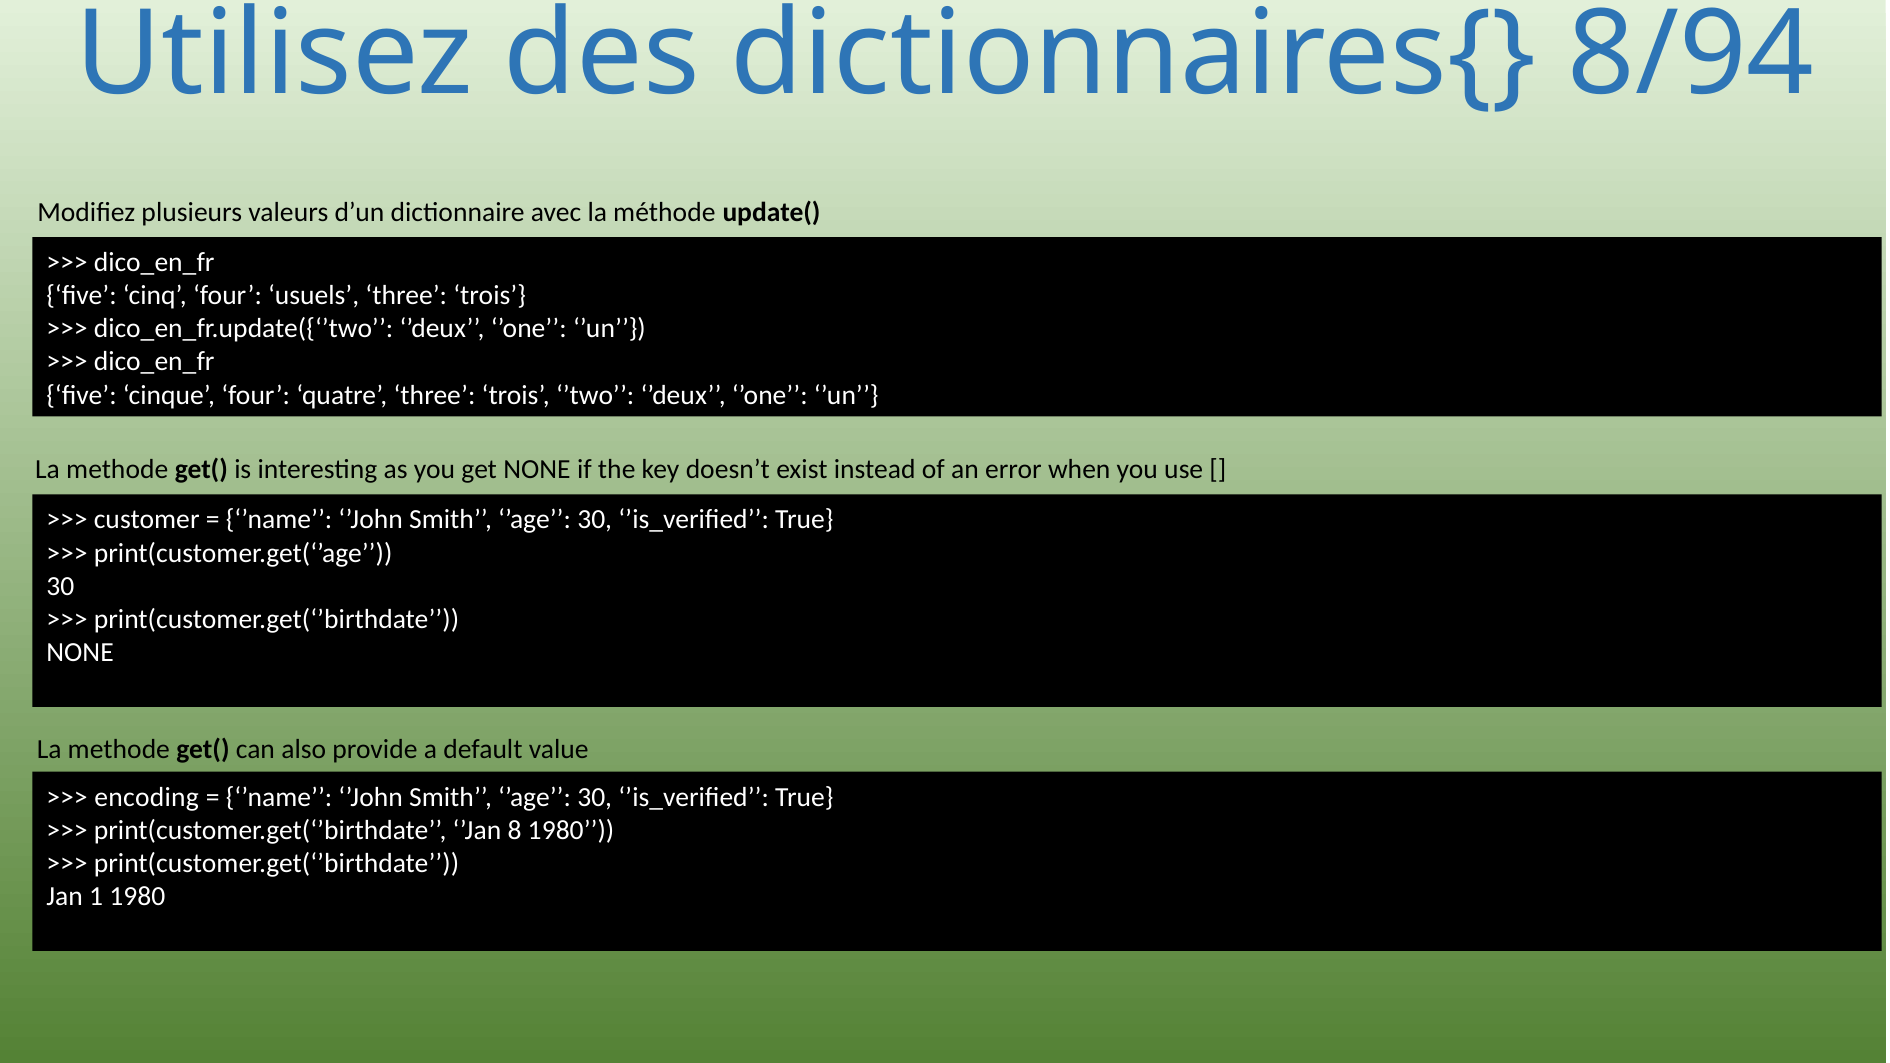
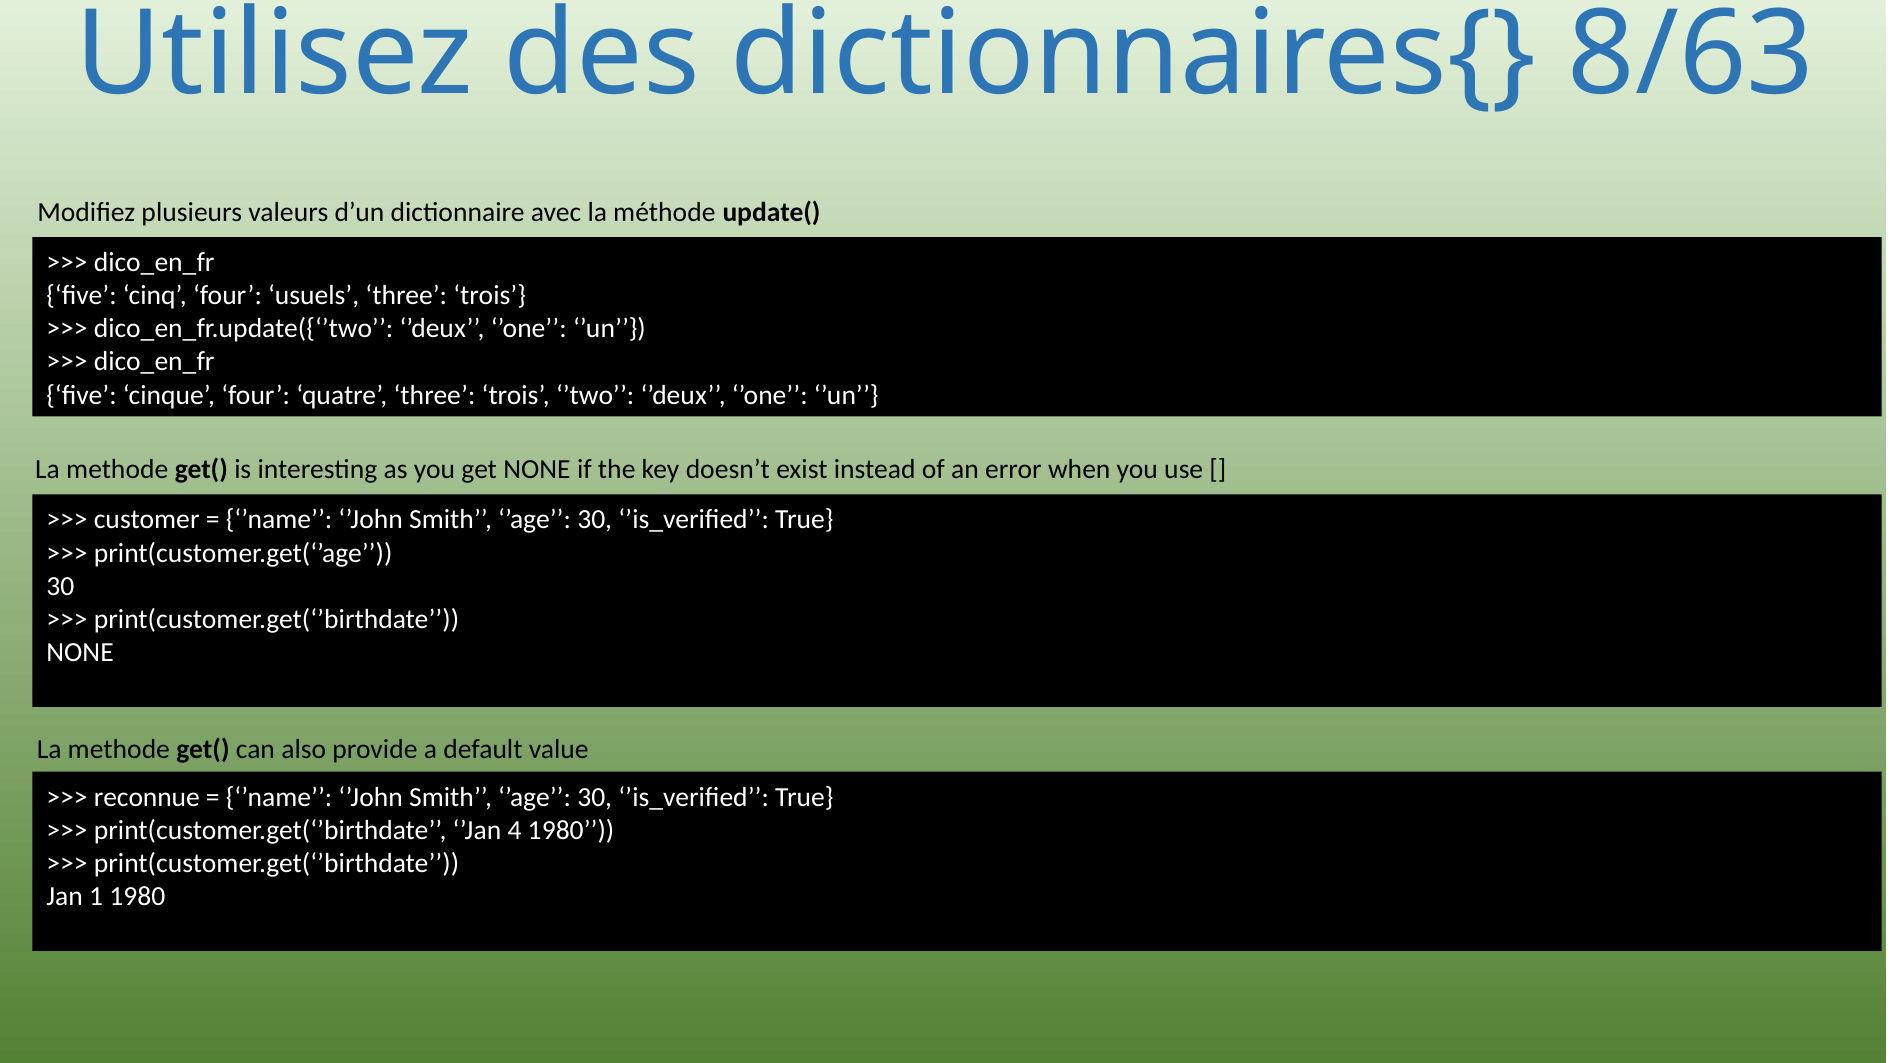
8/94: 8/94 -> 8/63
encoding: encoding -> reconnue
8: 8 -> 4
